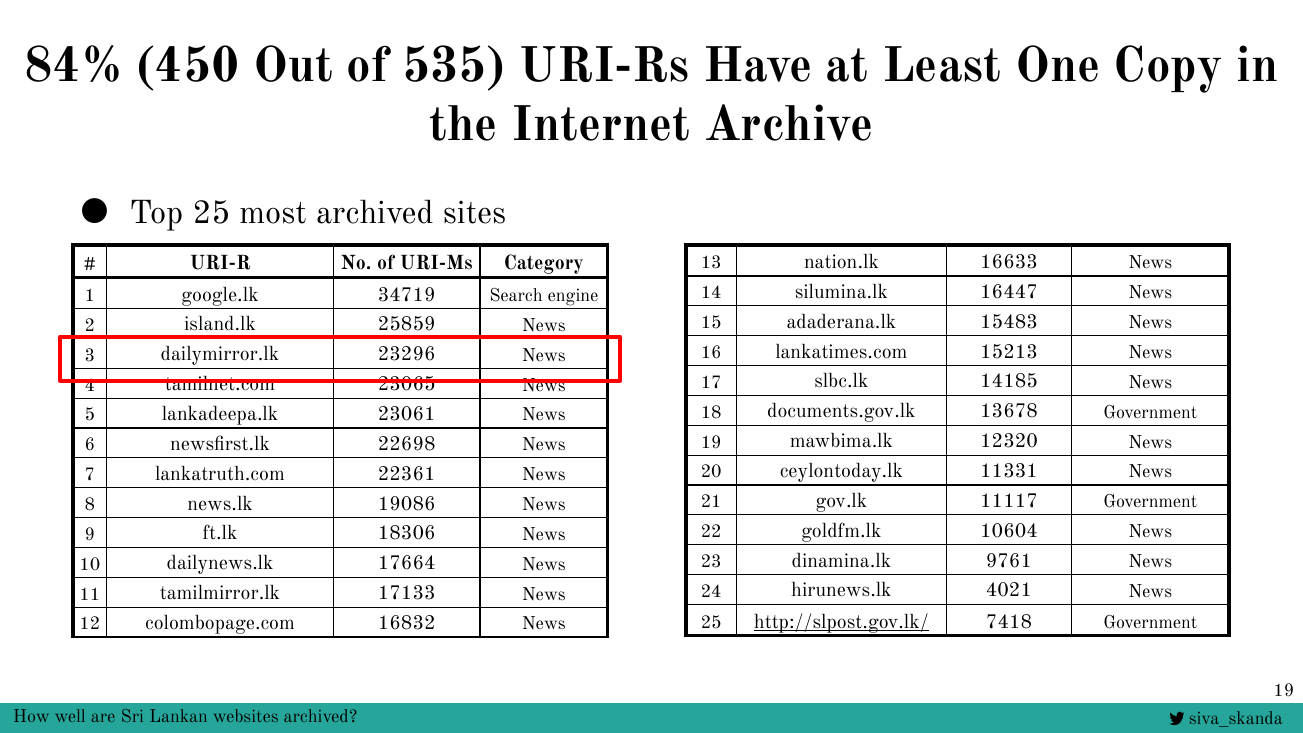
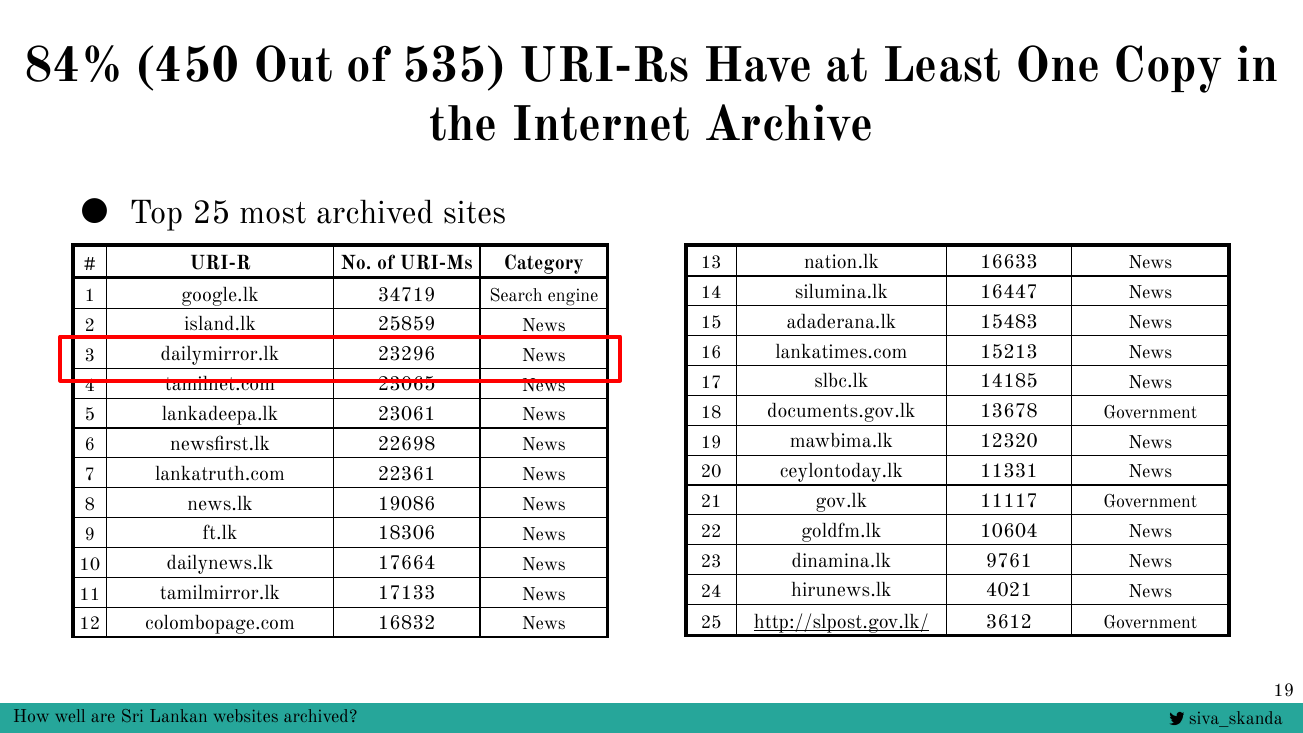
7418: 7418 -> 3612
